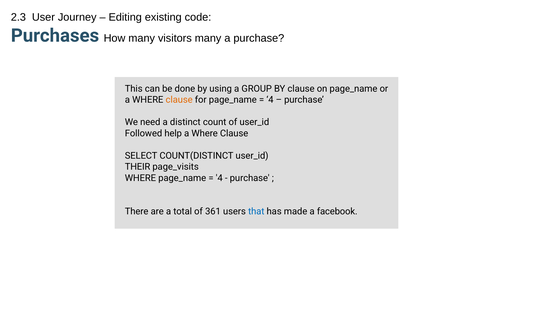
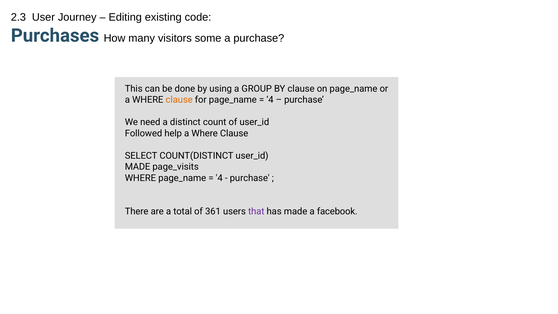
visitors many: many -> some
THEIR at (138, 167): THEIR -> MADE
that colour: blue -> purple
